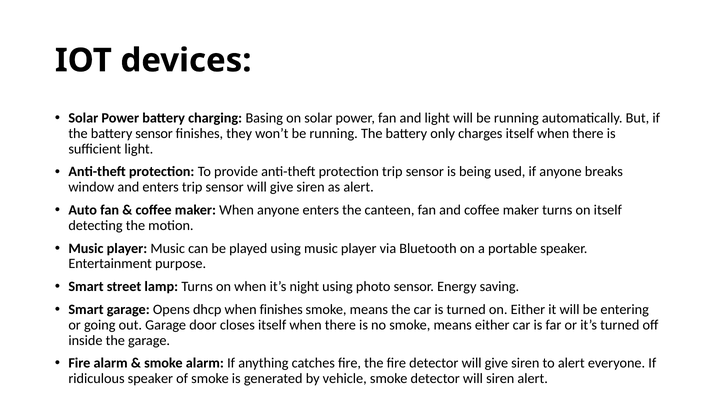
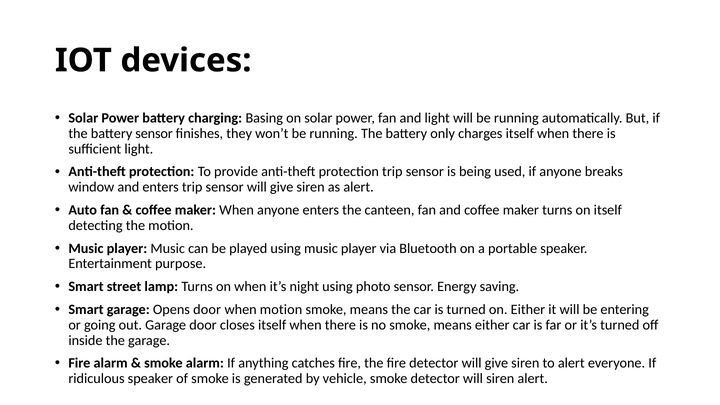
Opens dhcp: dhcp -> door
when finishes: finishes -> motion
